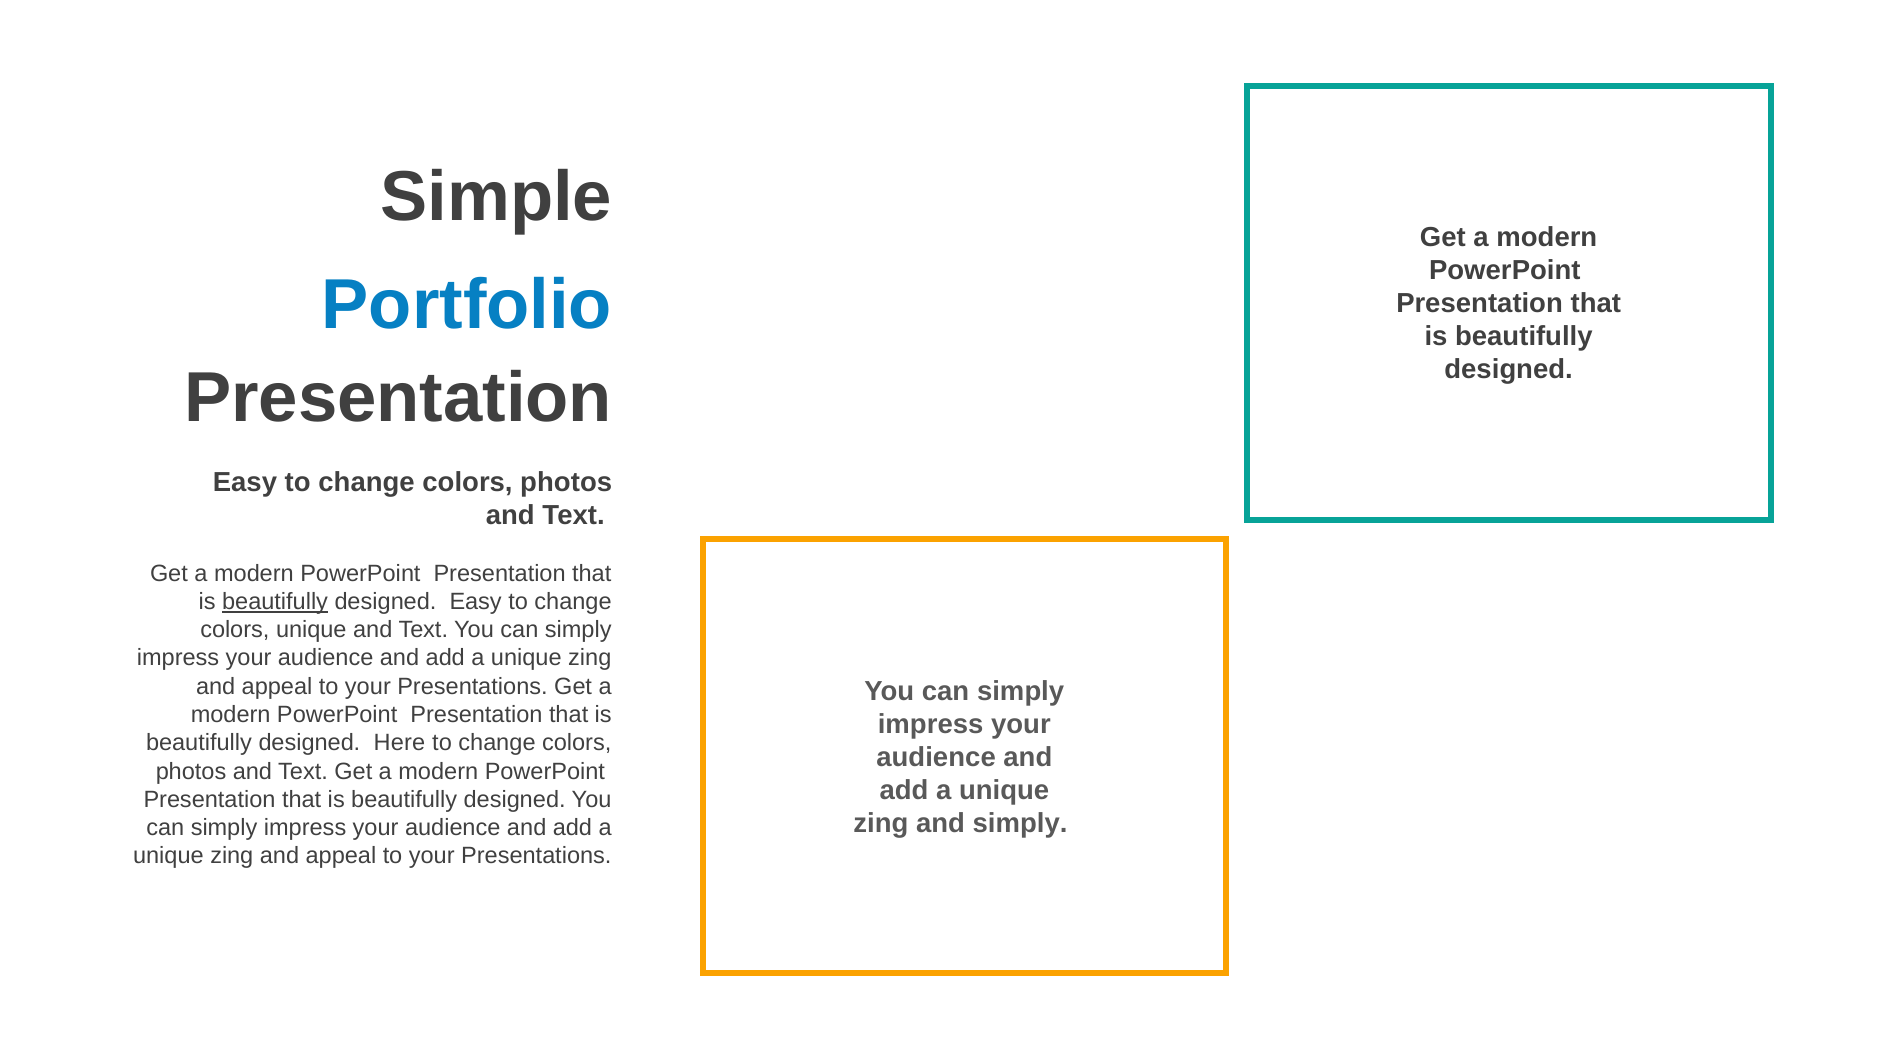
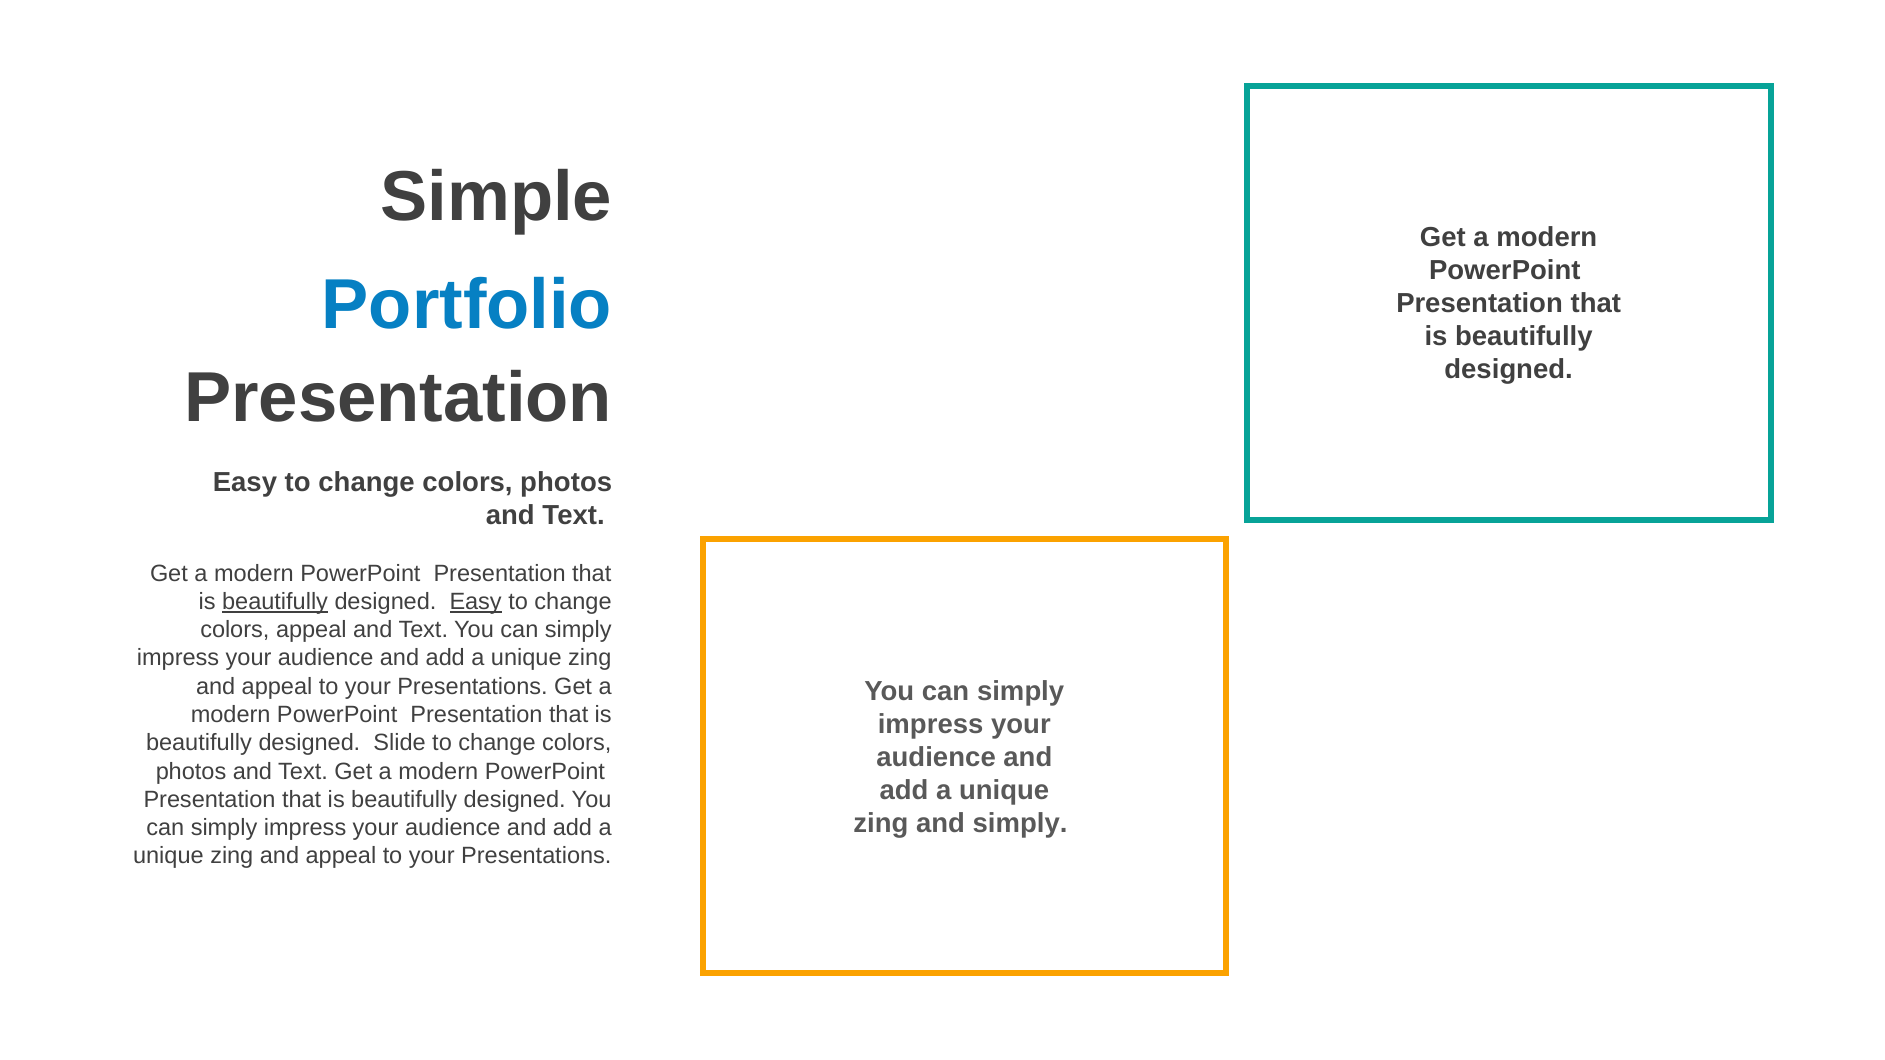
Easy at (476, 602) underline: none -> present
colors unique: unique -> appeal
Here: Here -> Slide
